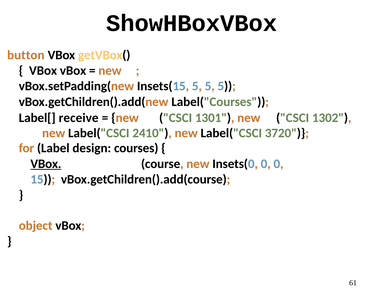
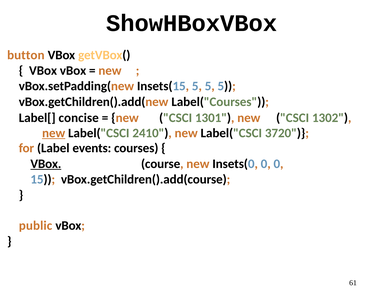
receive: receive -> concise
new at (54, 133) underline: none -> present
design: design -> events
object: object -> public
